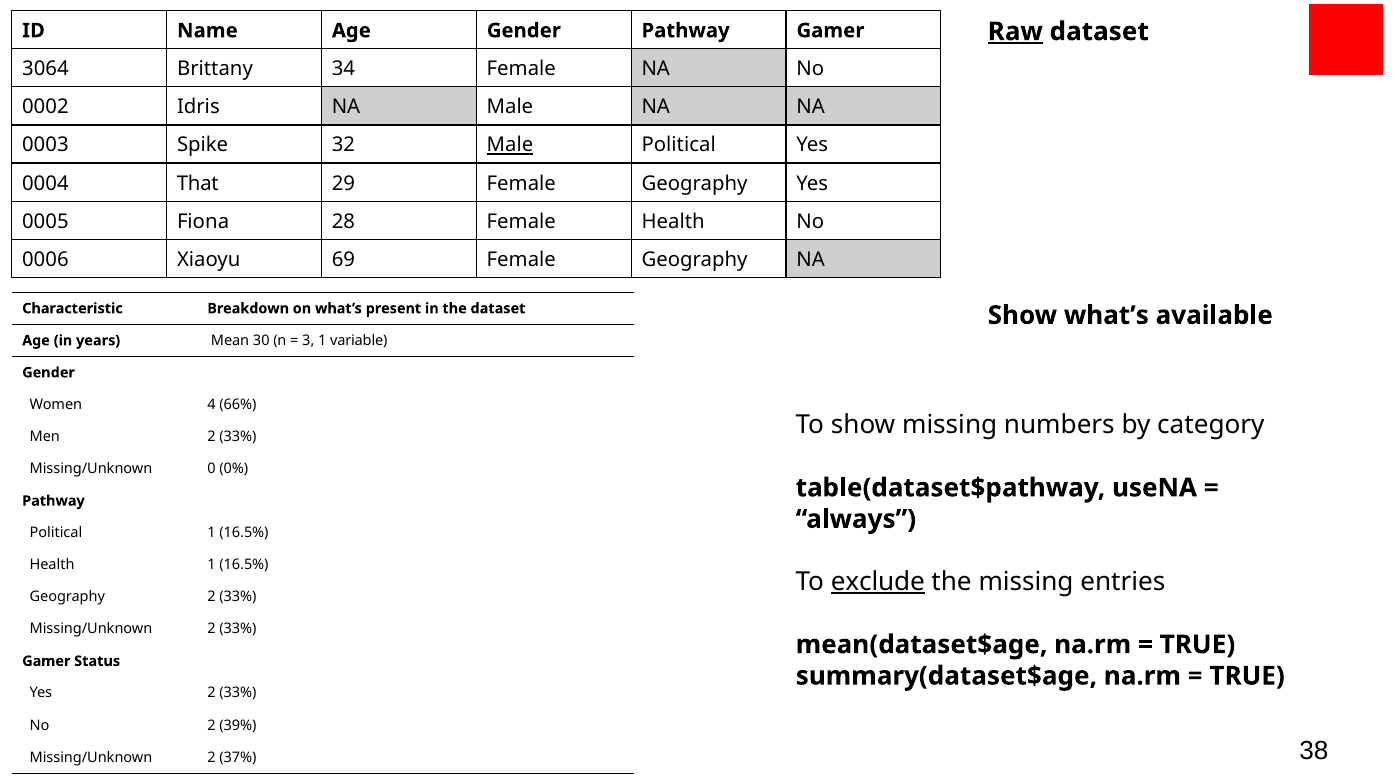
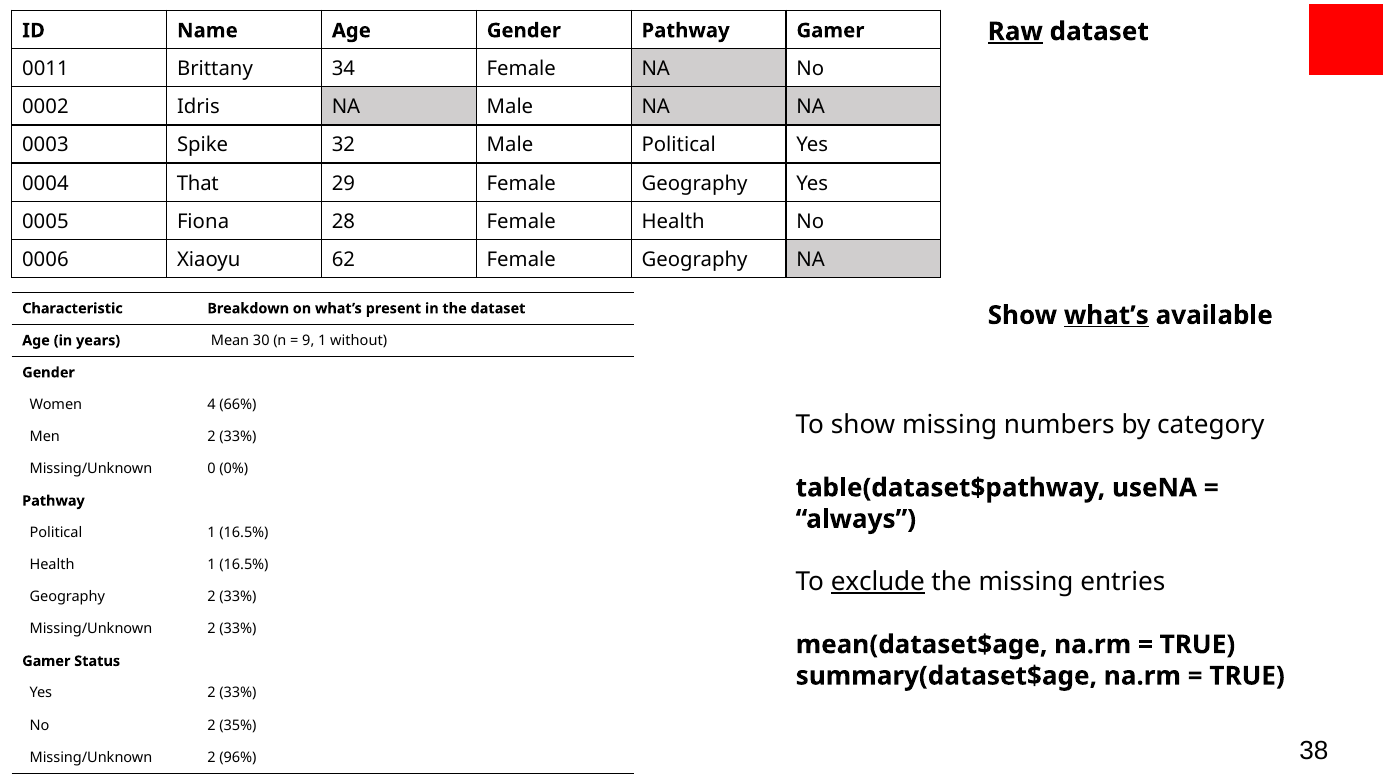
3064: 3064 -> 0011
Male at (510, 145) underline: present -> none
69: 69 -> 62
what’s at (1106, 315) underline: none -> present
3: 3 -> 9
variable: variable -> without
39%: 39% -> 35%
37%: 37% -> 96%
